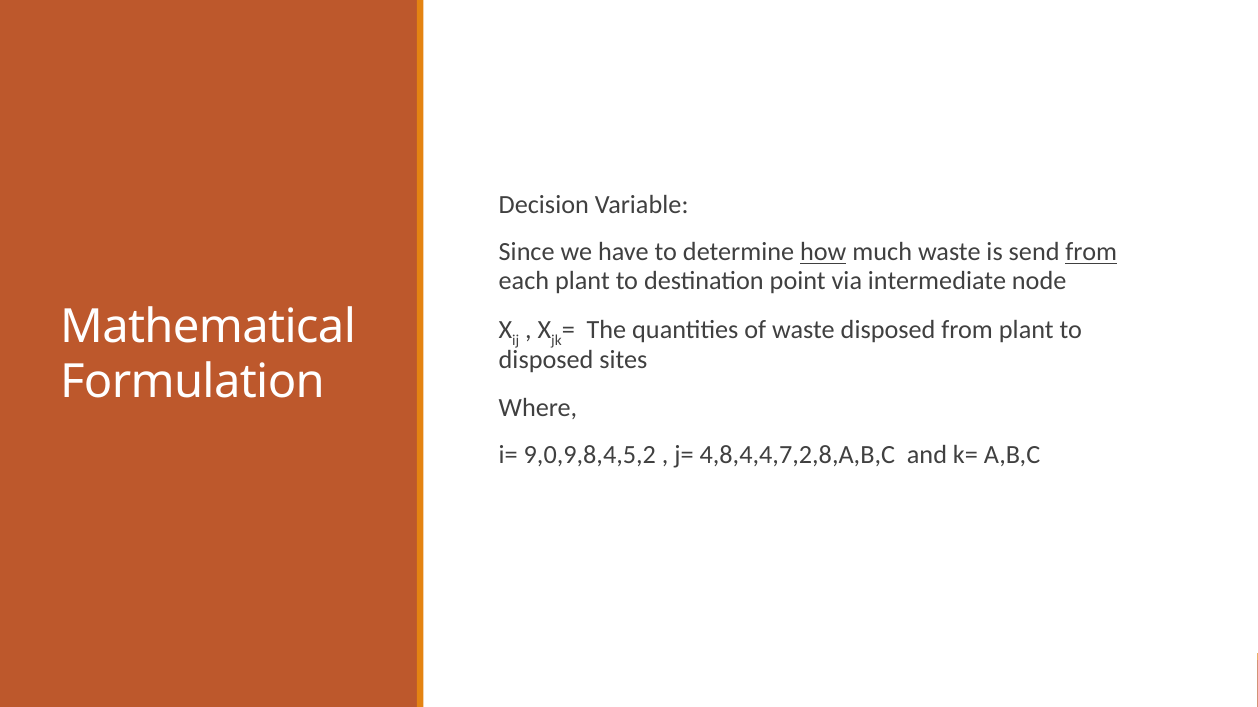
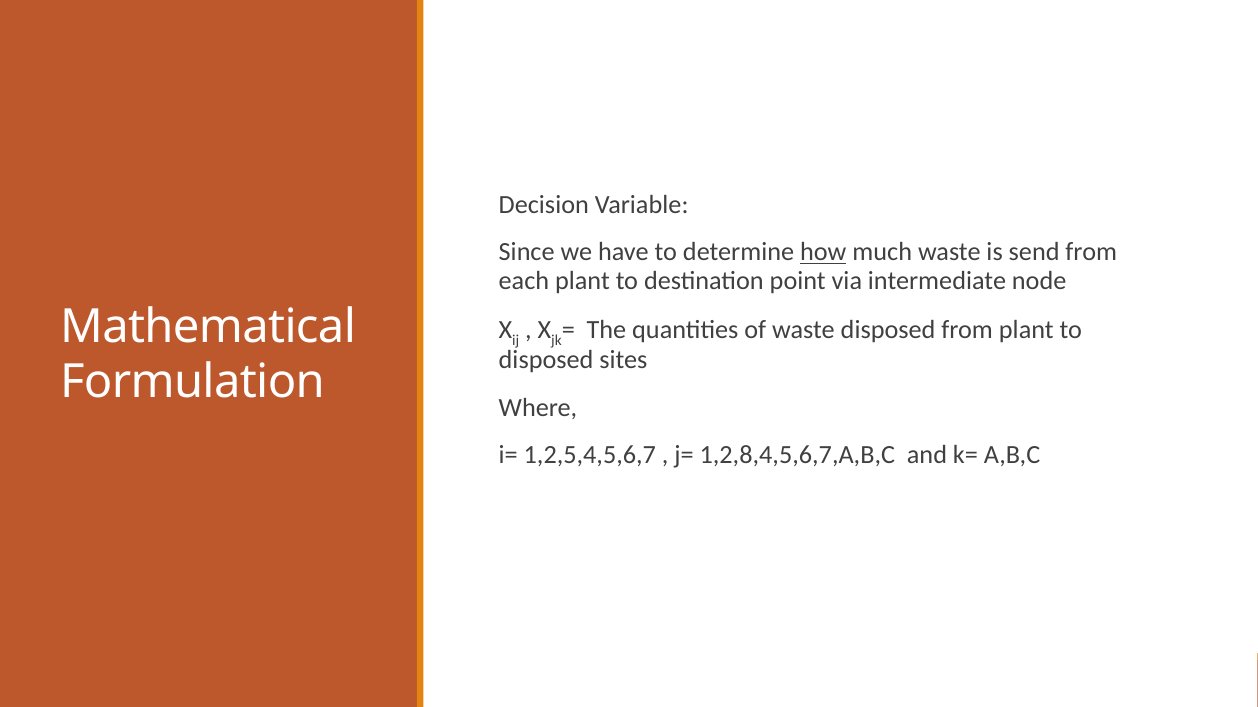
from at (1091, 252) underline: present -> none
9,0,9,8,4,5,2: 9,0,9,8,4,5,2 -> 1,2,5,4,5,6,7
4,8,4,4,7,2,8,A,B,C: 4,8,4,4,7,2,8,A,B,C -> 1,2,8,4,5,6,7,A,B,C
